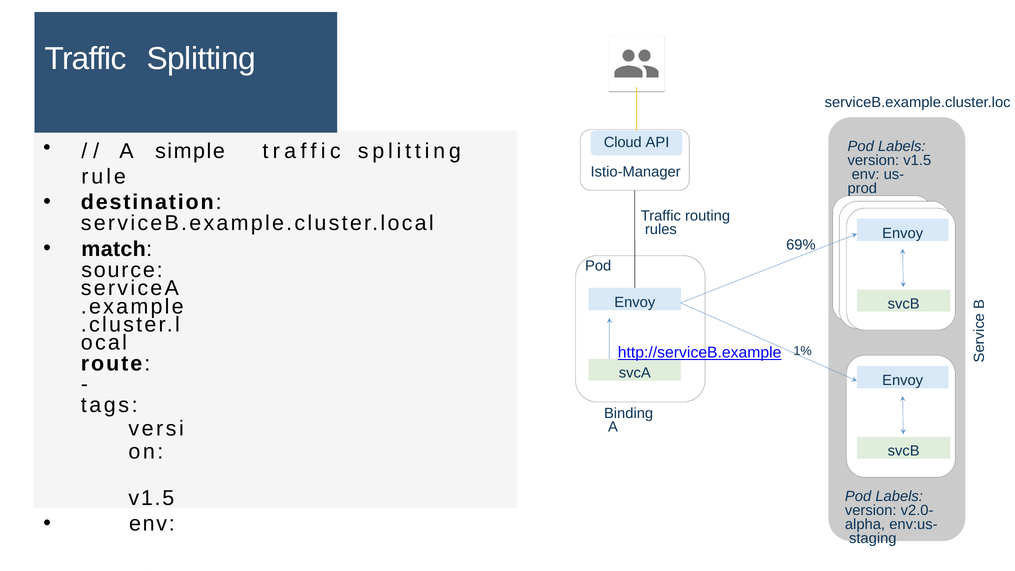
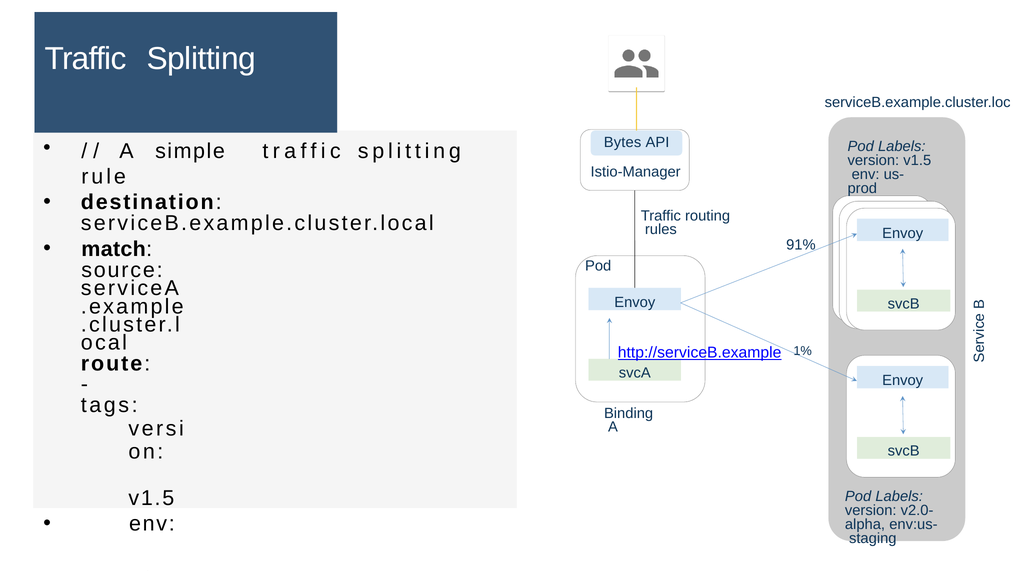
Cloud: Cloud -> Bytes
69%: 69% -> 91%
